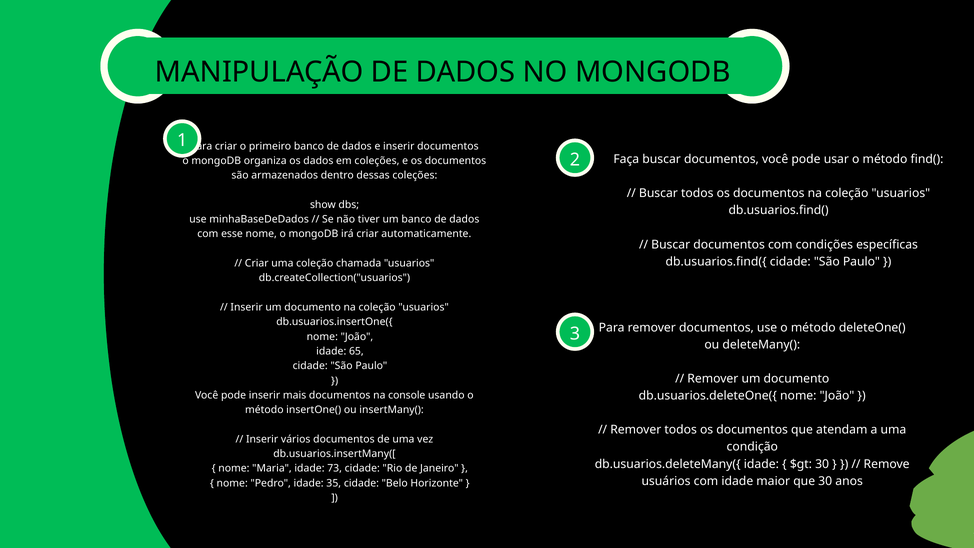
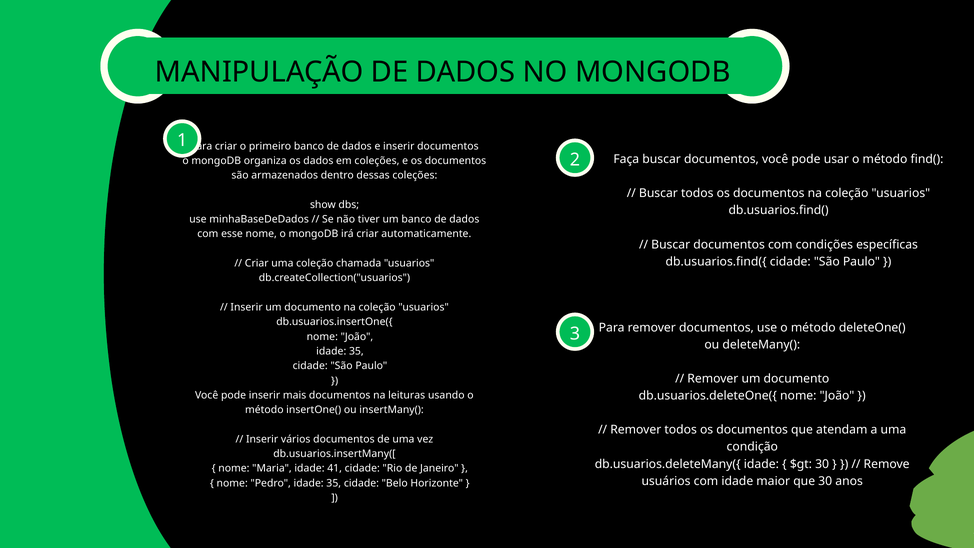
65 at (356, 351): 65 -> 35
console: console -> leituras
73: 73 -> 41
